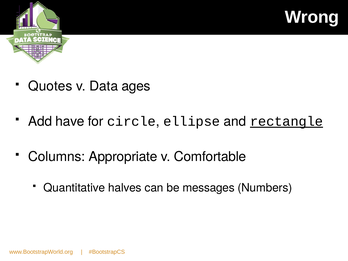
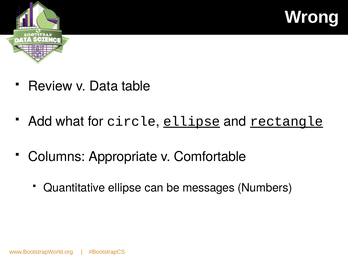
Quotes: Quotes -> Review
ages: ages -> table
have: have -> what
ellipse at (192, 121) underline: none -> present
Quantitative halves: halves -> ellipse
